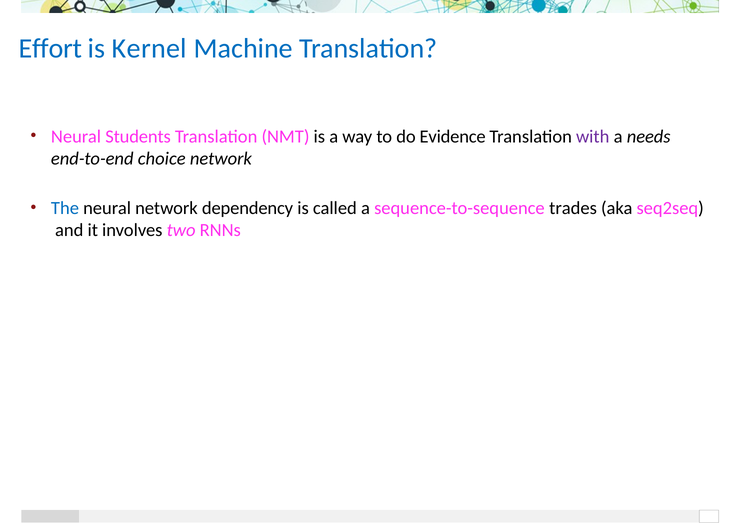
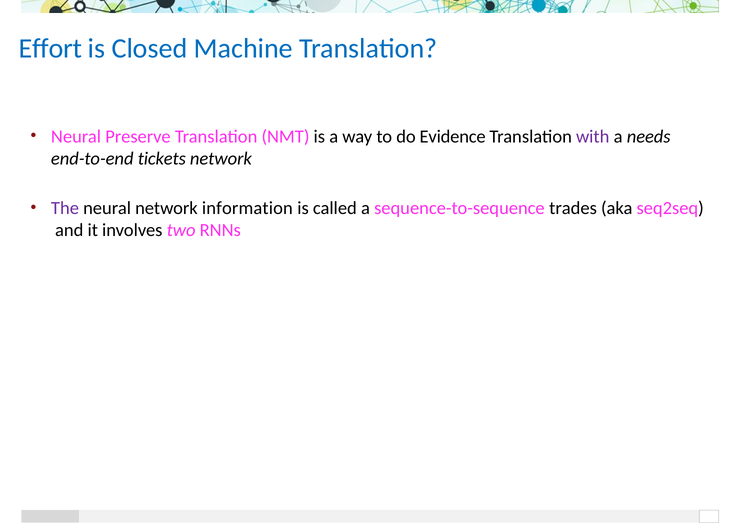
Kernel: Kernel -> Closed
Students: Students -> Preserve
choice: choice -> tickets
The colour: blue -> purple
dependency: dependency -> information
